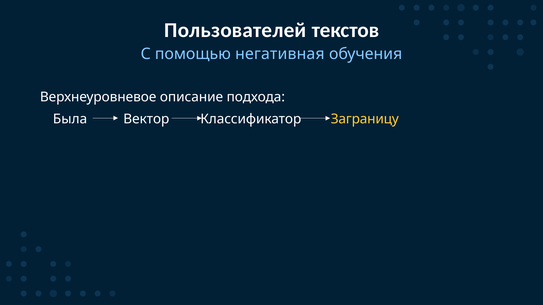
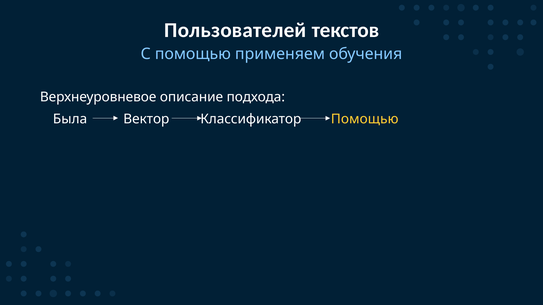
негативная: негативная -> применяем
Классификатор Заграницу: Заграницу -> Помощью
